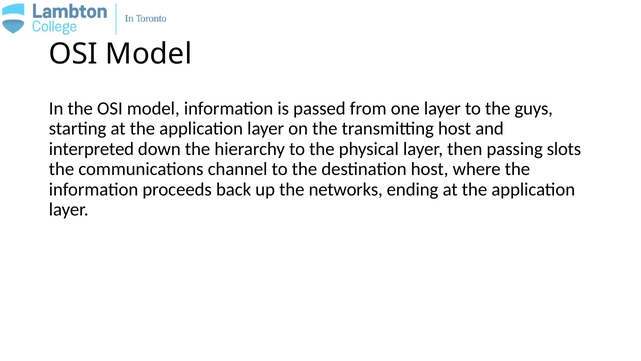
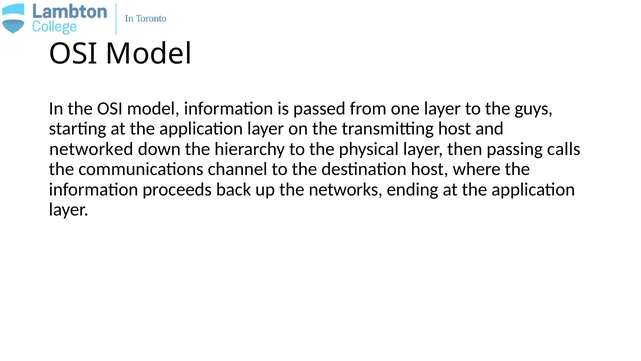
interpreted: interpreted -> networked
slots: slots -> calls
